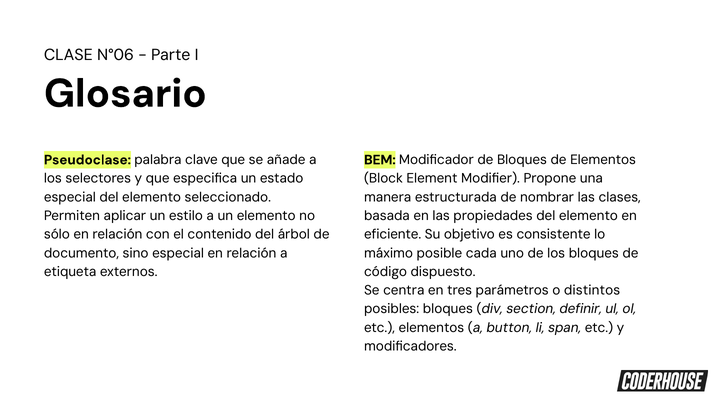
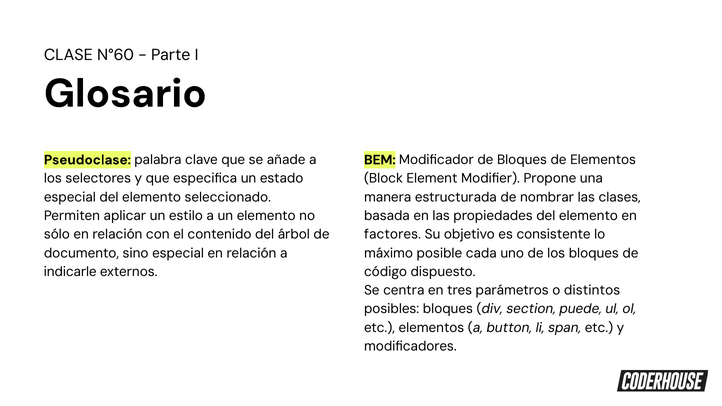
N°06: N°06 -> N°60
eficiente: eficiente -> factores
etiqueta: etiqueta -> indicarle
definir: definir -> puede
